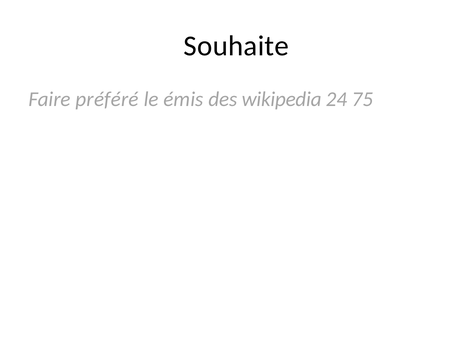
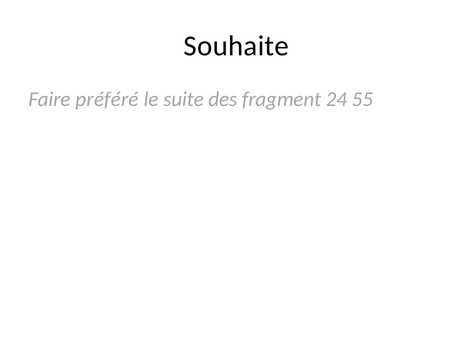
émis: émis -> suite
wikipedia: wikipedia -> fragment
75: 75 -> 55
